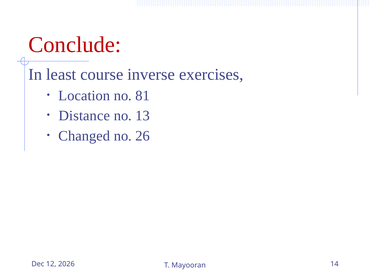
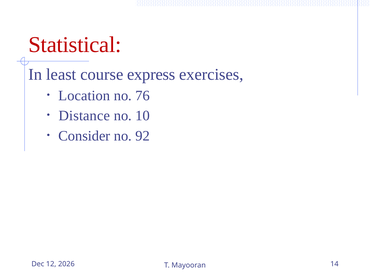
Conclude: Conclude -> Statistical
inverse: inverse -> express
81: 81 -> 76
13: 13 -> 10
Changed: Changed -> Consider
26: 26 -> 92
